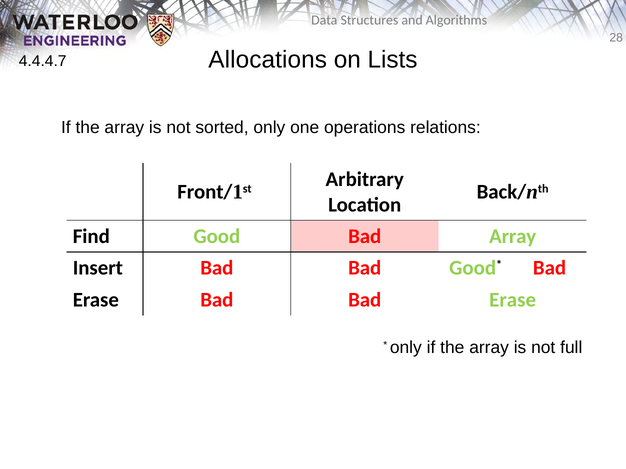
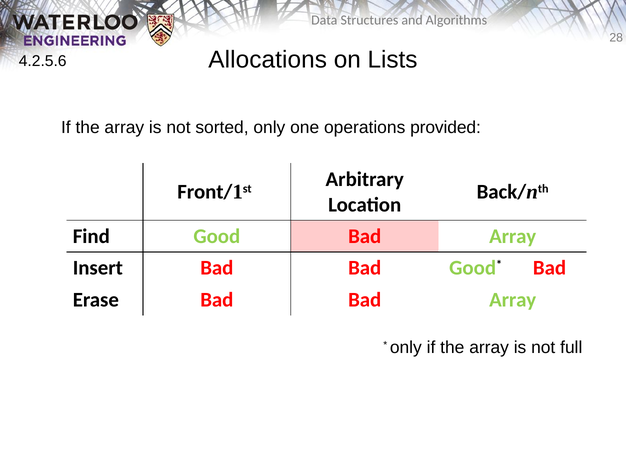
4.4.4.7: 4.4.4.7 -> 4.2.5.6
relations: relations -> provided
Bad Bad Erase: Erase -> Array
